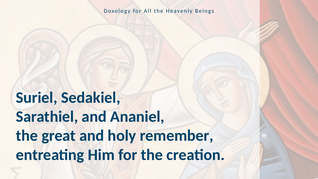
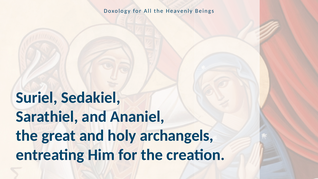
remember: remember -> archangels
